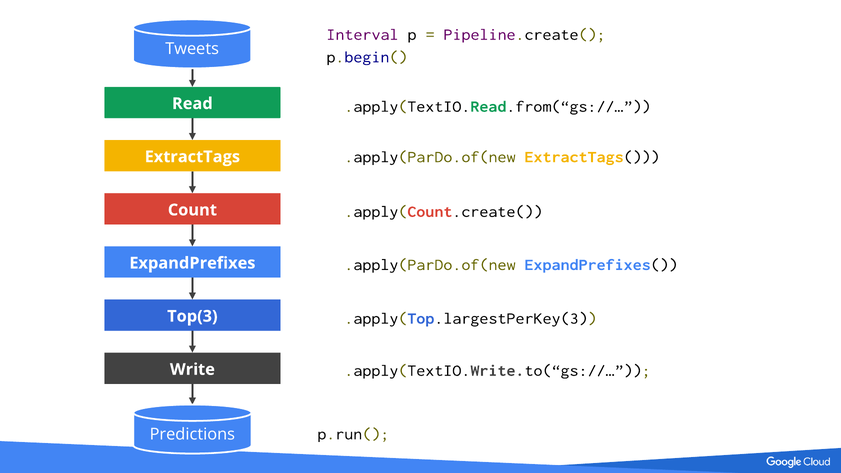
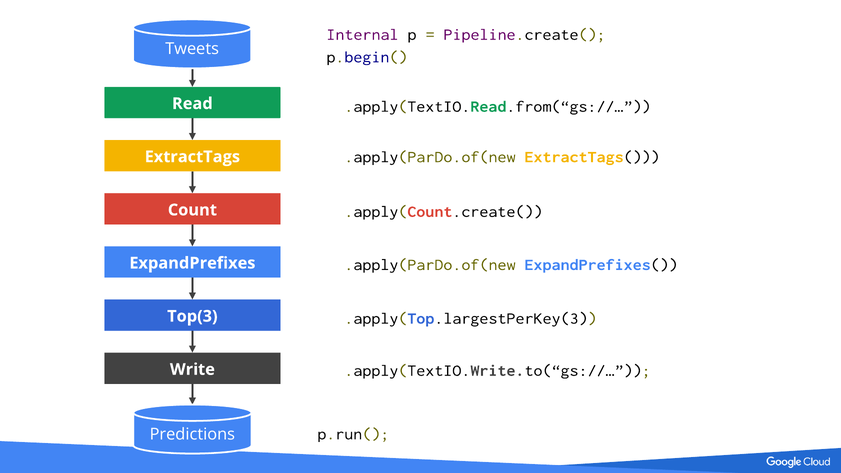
Interval: Interval -> Internal
